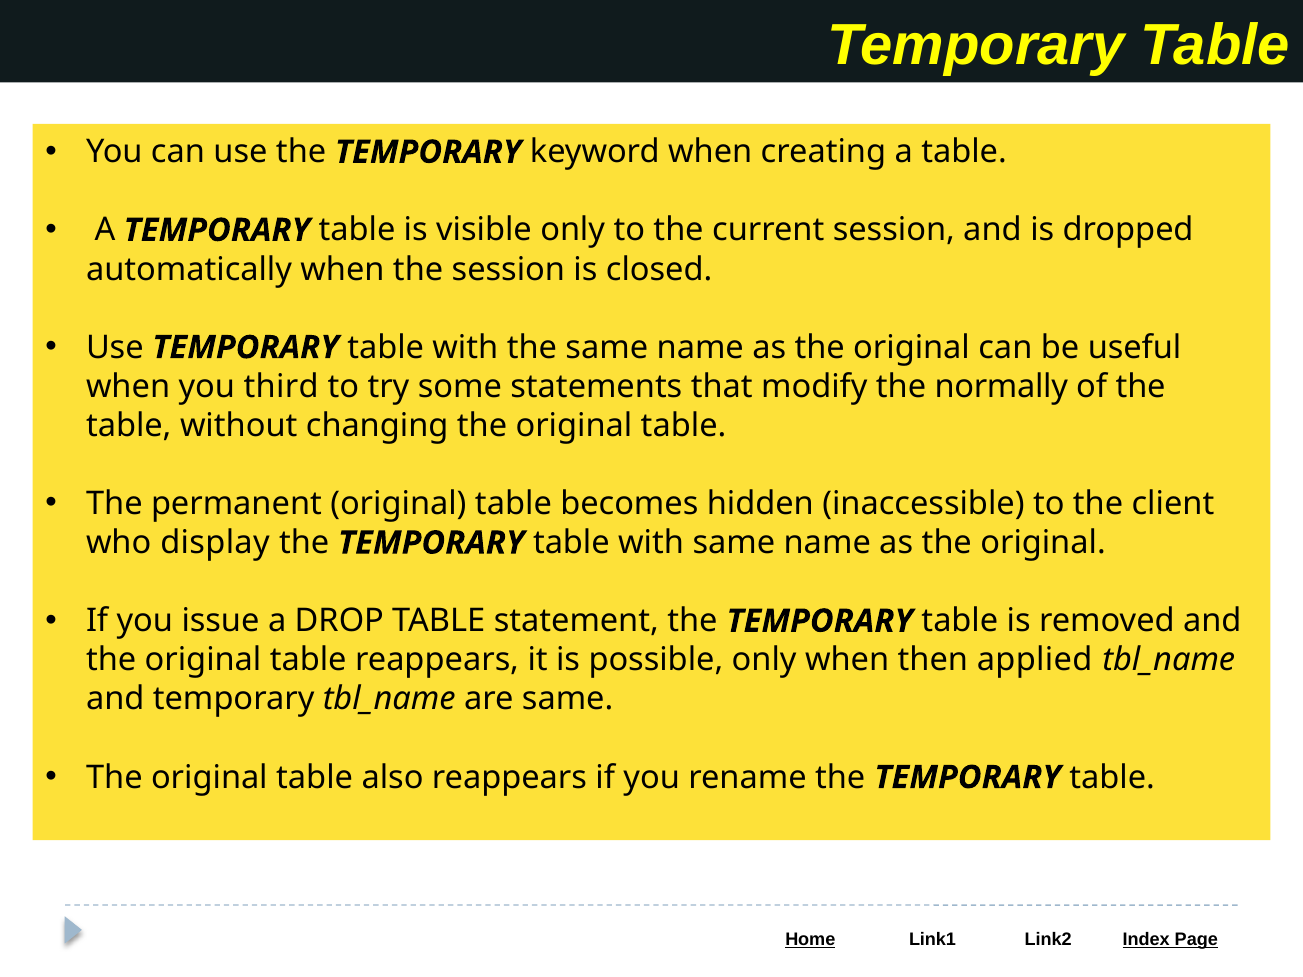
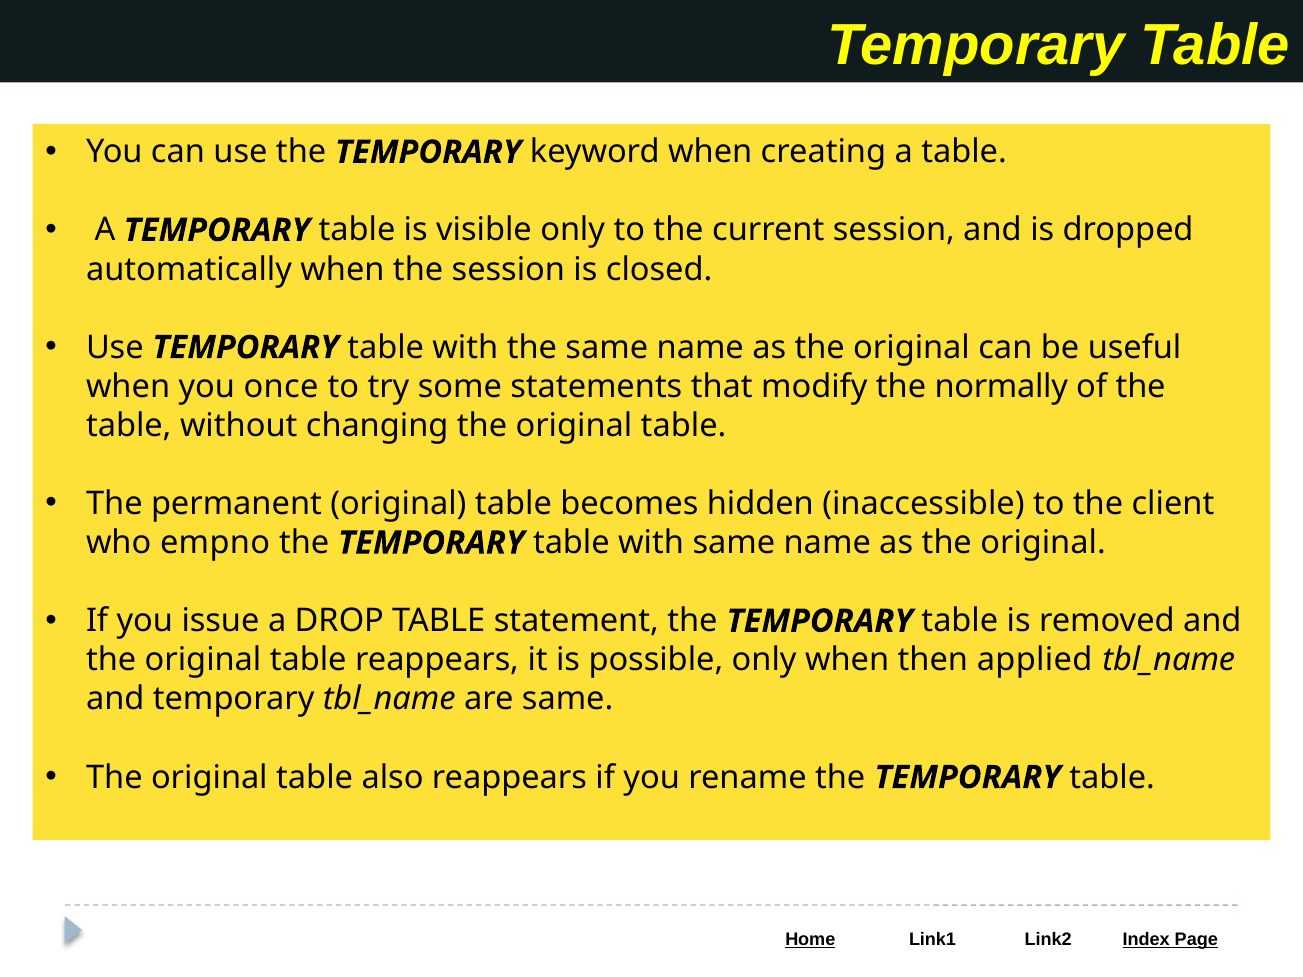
third: third -> once
display: display -> empno
